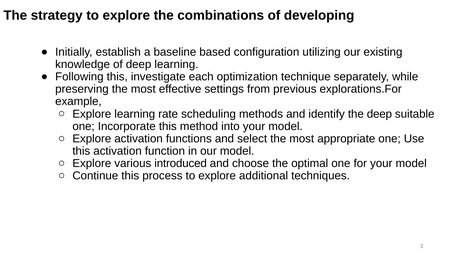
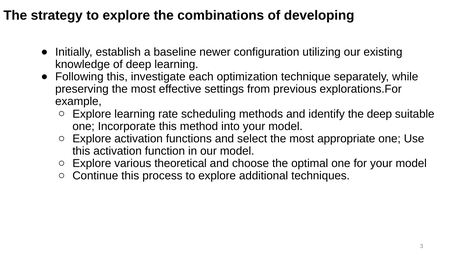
based: based -> newer
introduced: introduced -> theoretical
